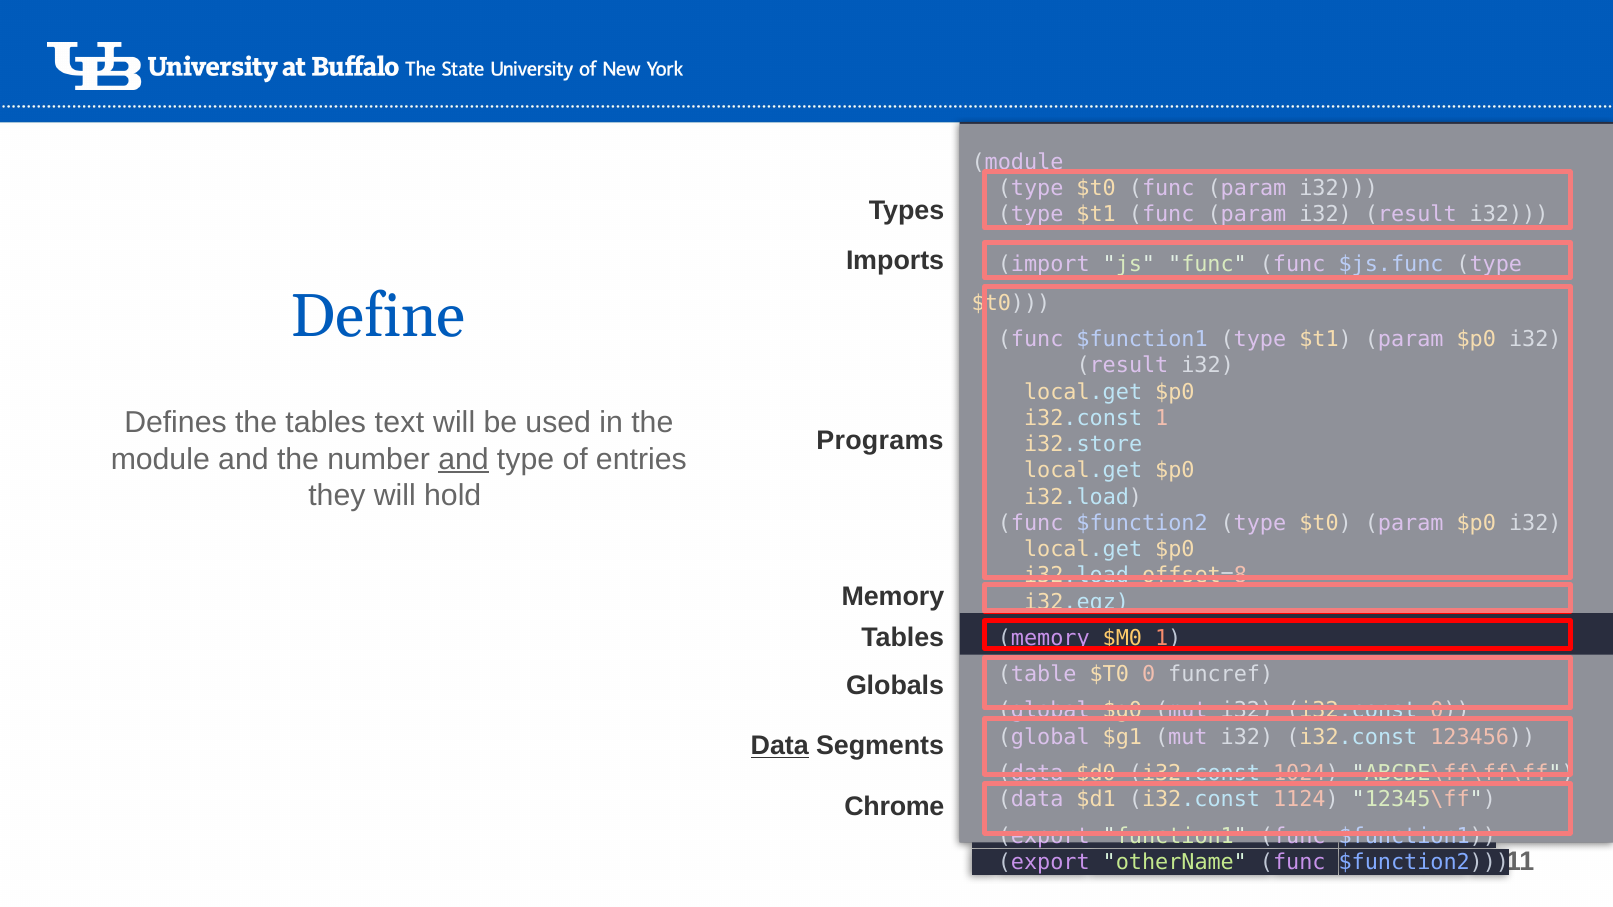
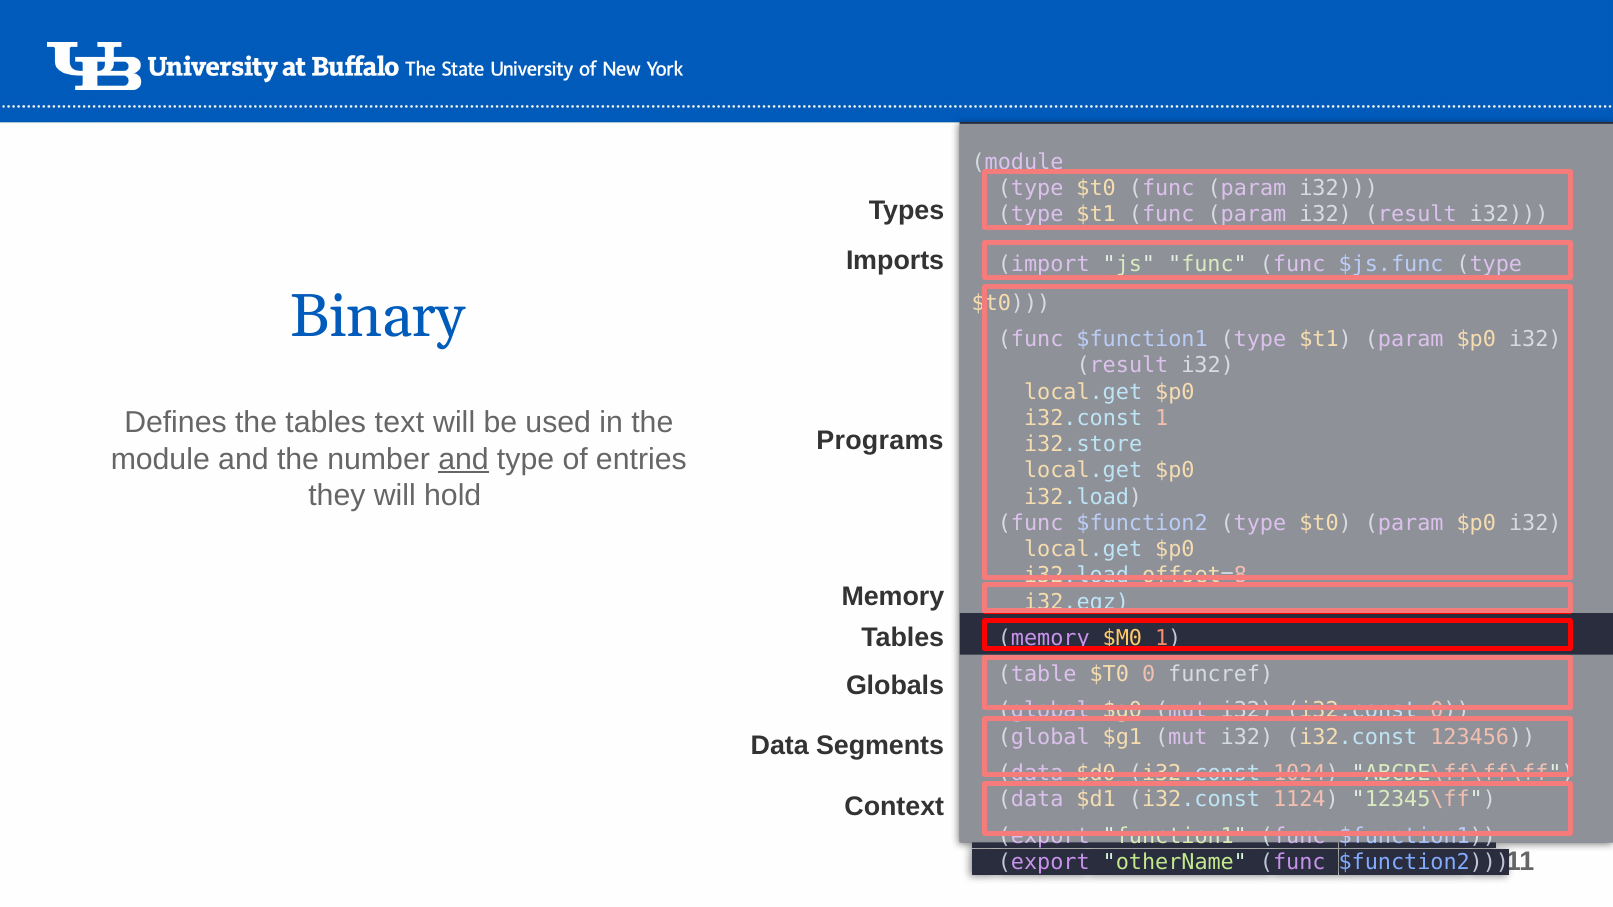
Define: Define -> Binary
Data at (780, 746) underline: present -> none
Chrome: Chrome -> Context
